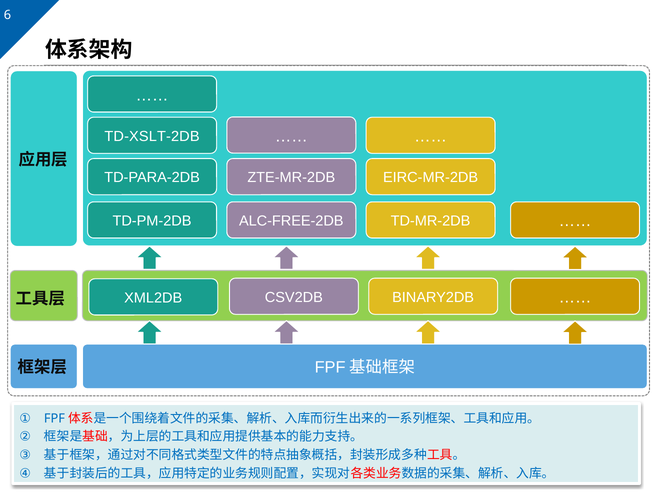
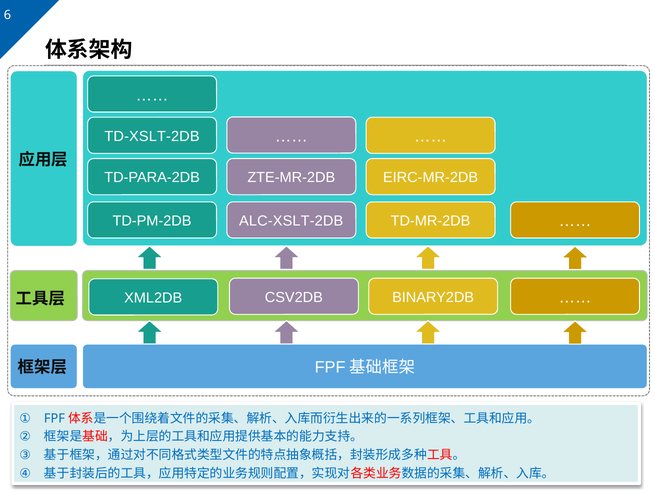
ALC-FREE-2DB: ALC-FREE-2DB -> ALC-XSLT-2DB
